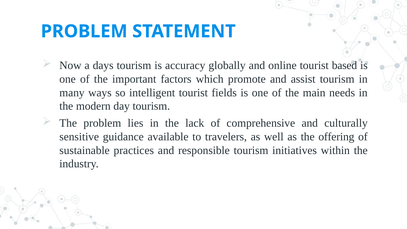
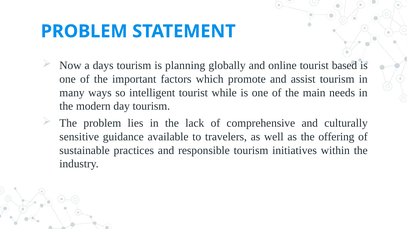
accuracy: accuracy -> planning
fields: fields -> while
